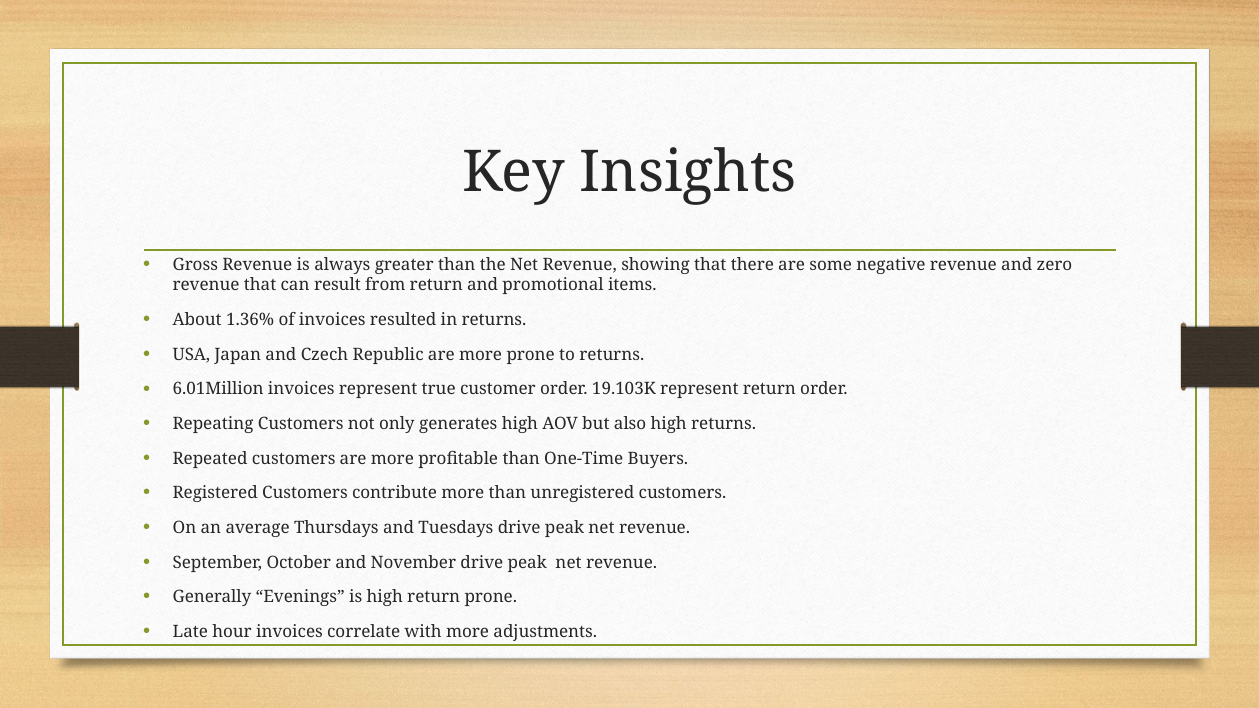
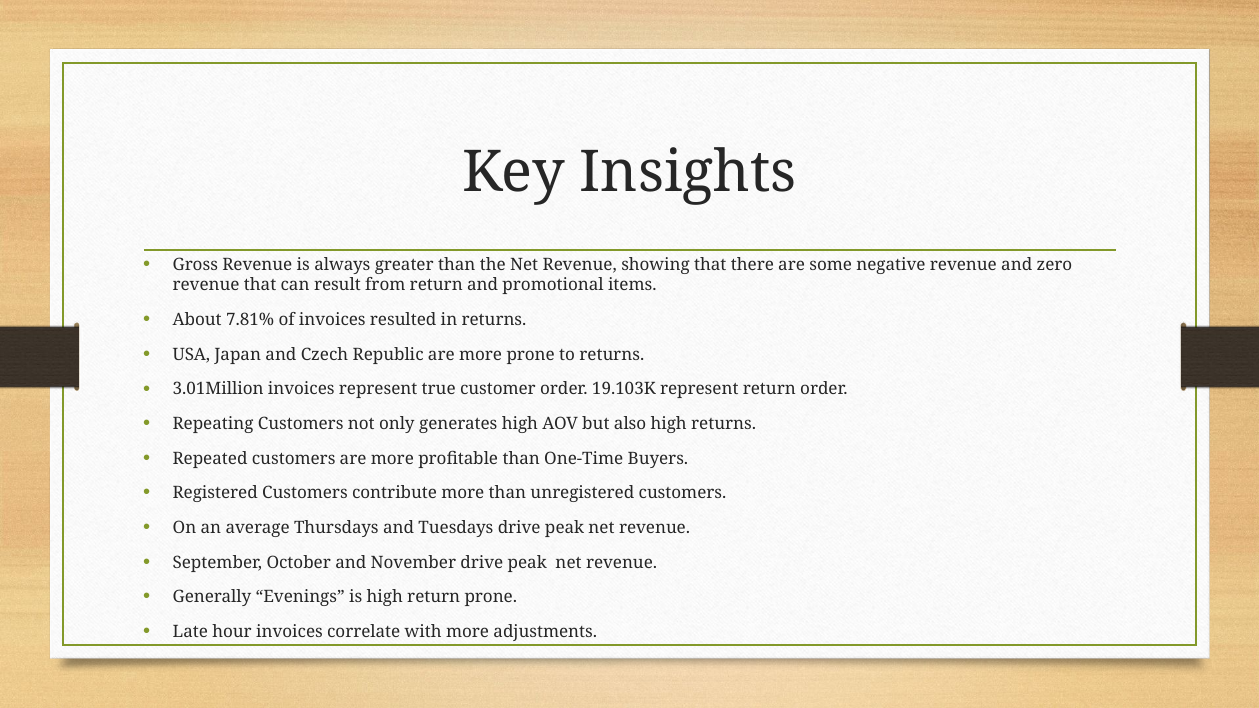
1.36%: 1.36% -> 7.81%
6.01Million: 6.01Million -> 3.01Million
